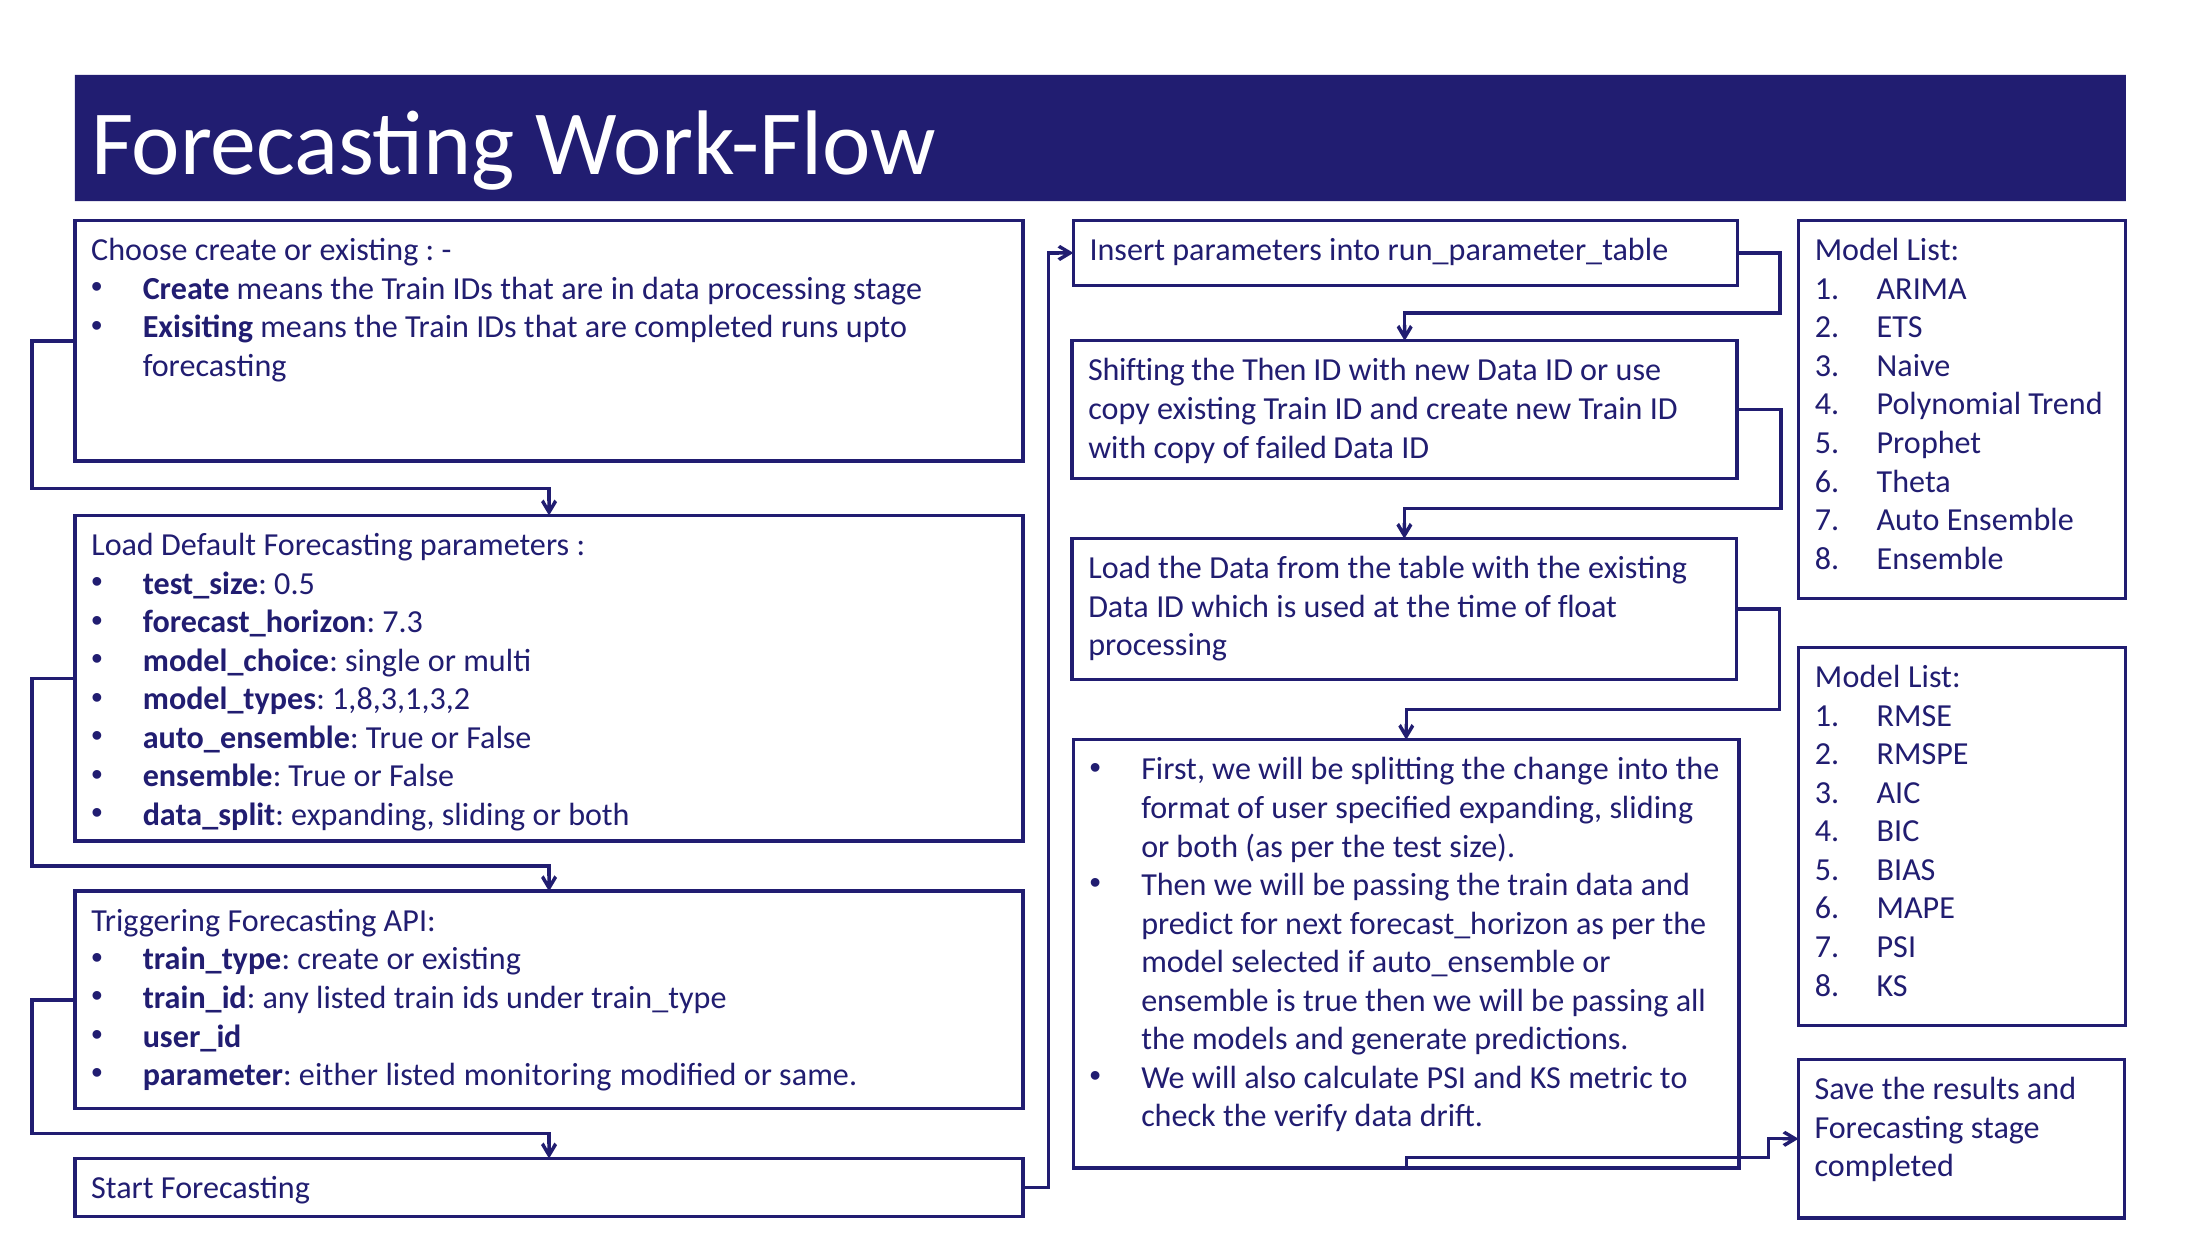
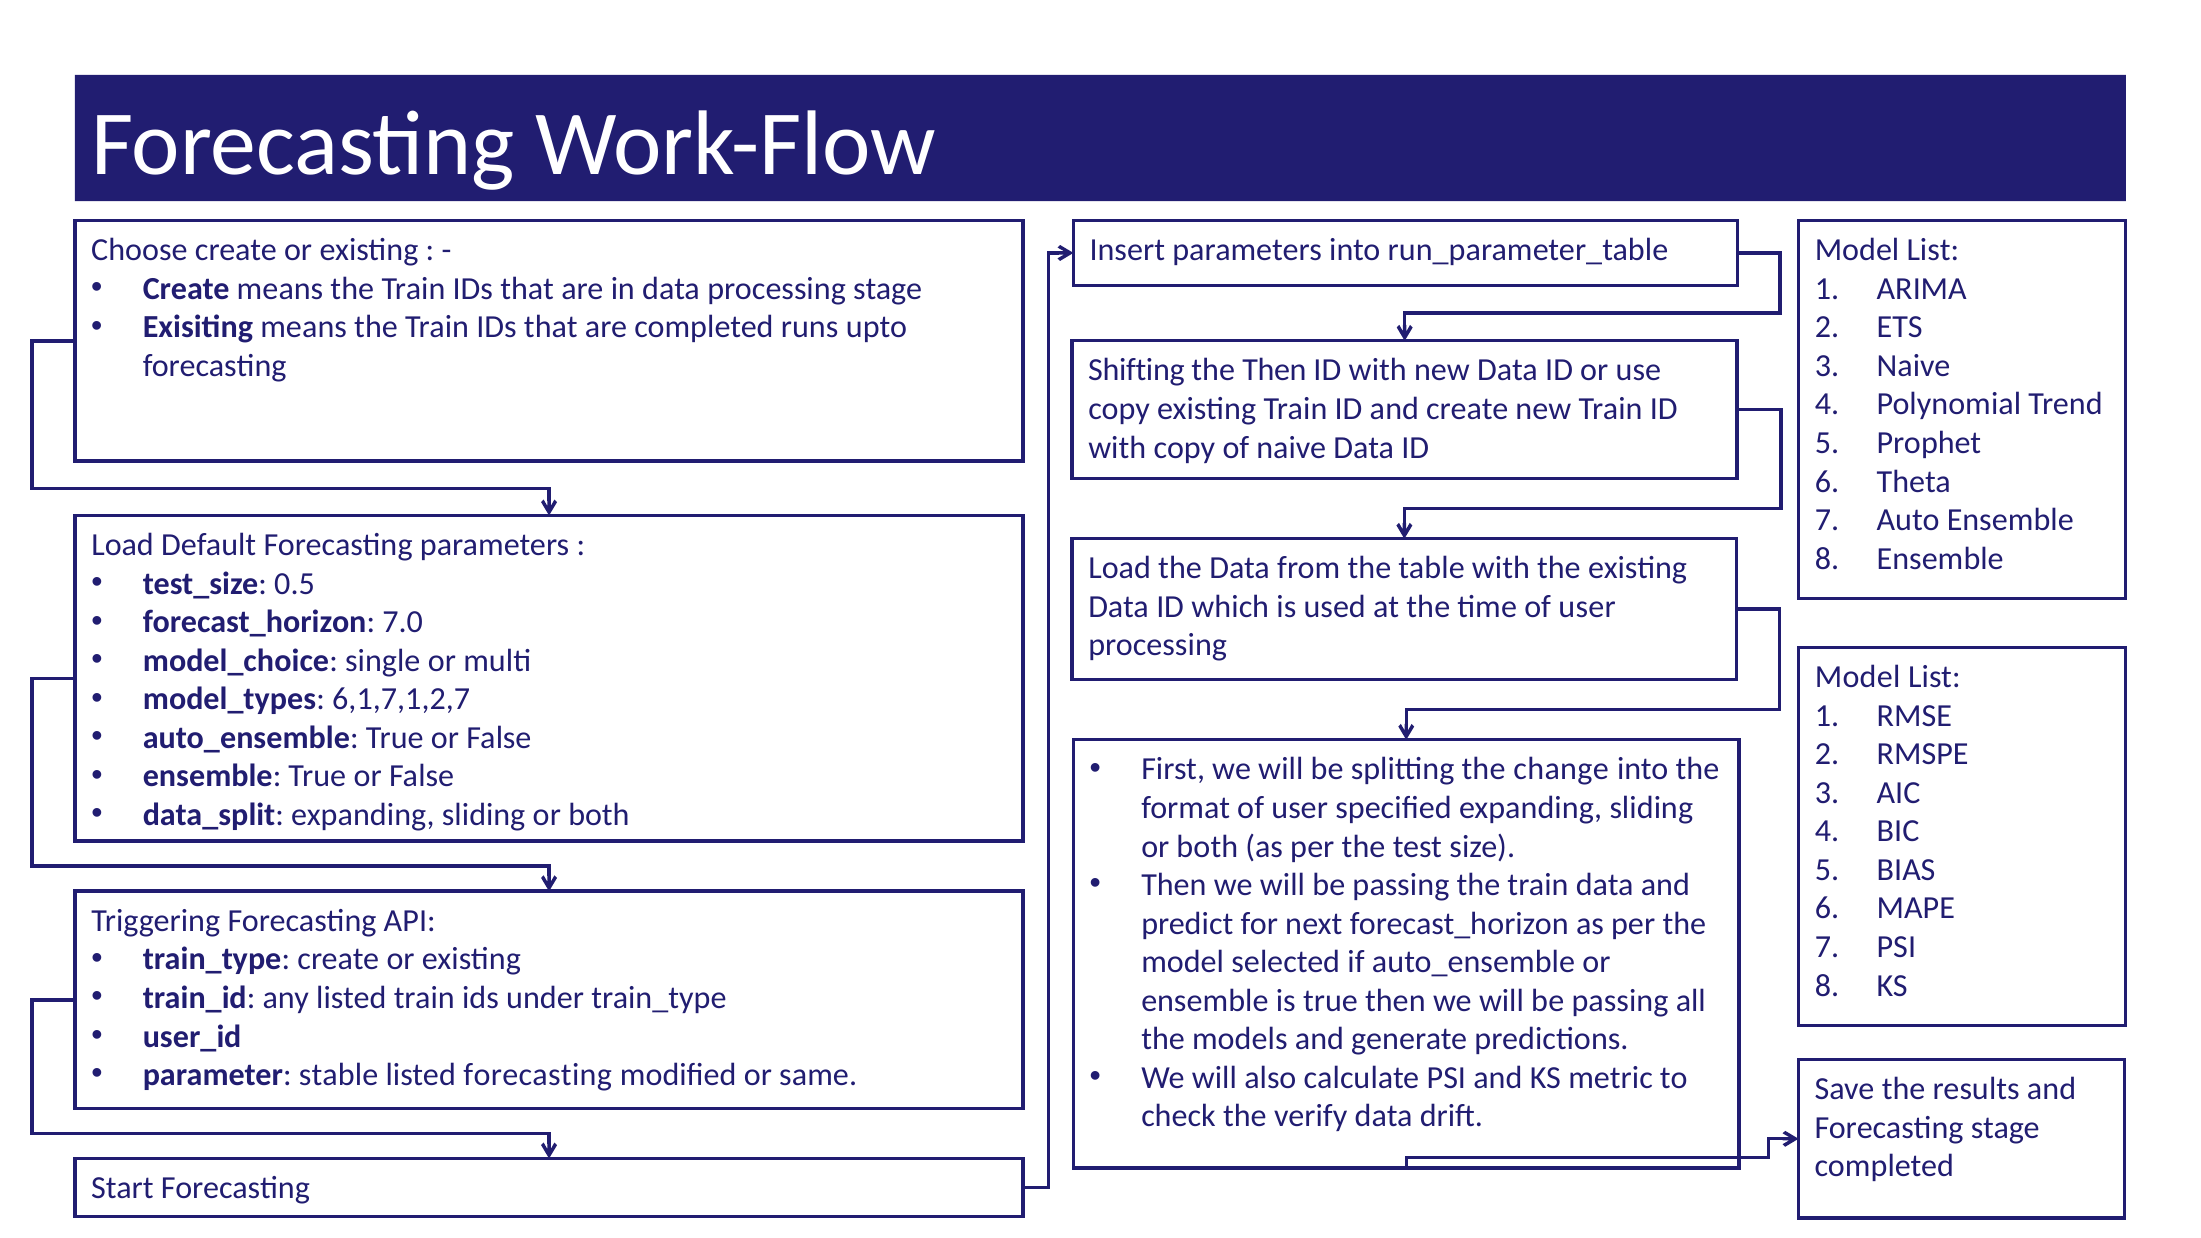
of failed: failed -> naive
time of float: float -> user
7.3: 7.3 -> 7.0
1,8,3,1,3,2: 1,8,3,1,3,2 -> 6,1,7,1,2,7
either: either -> stable
listed monitoring: monitoring -> forecasting
